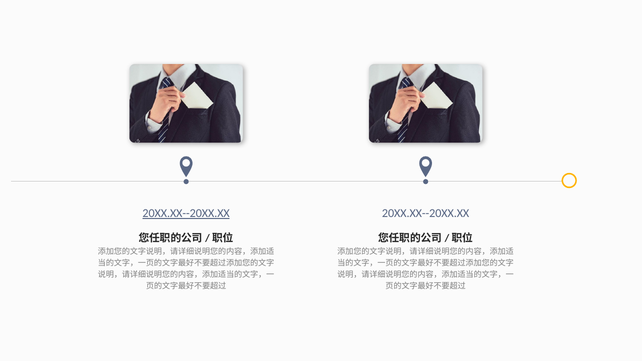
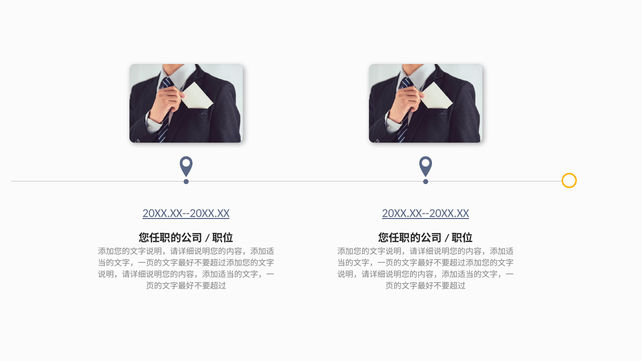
20XX.XX--20XX.XX at (426, 213) underline: none -> present
